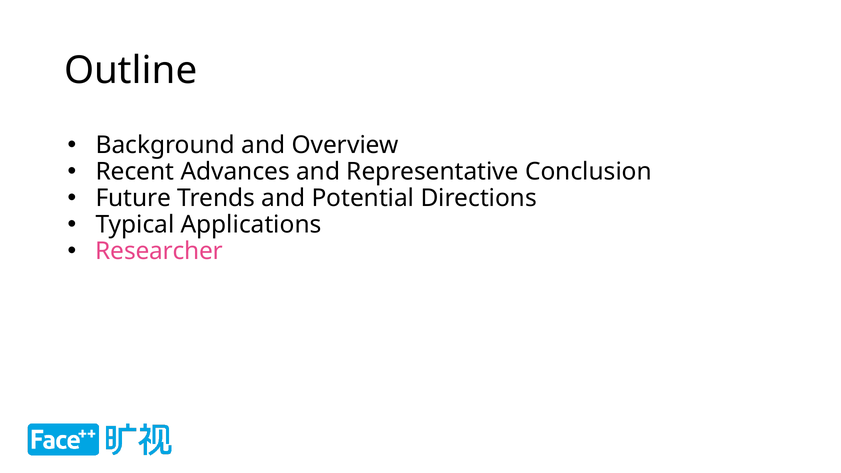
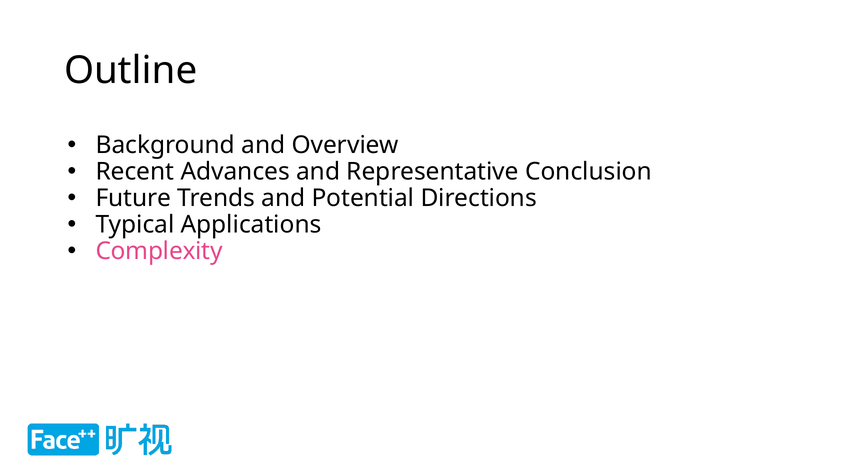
Researcher: Researcher -> Complexity
